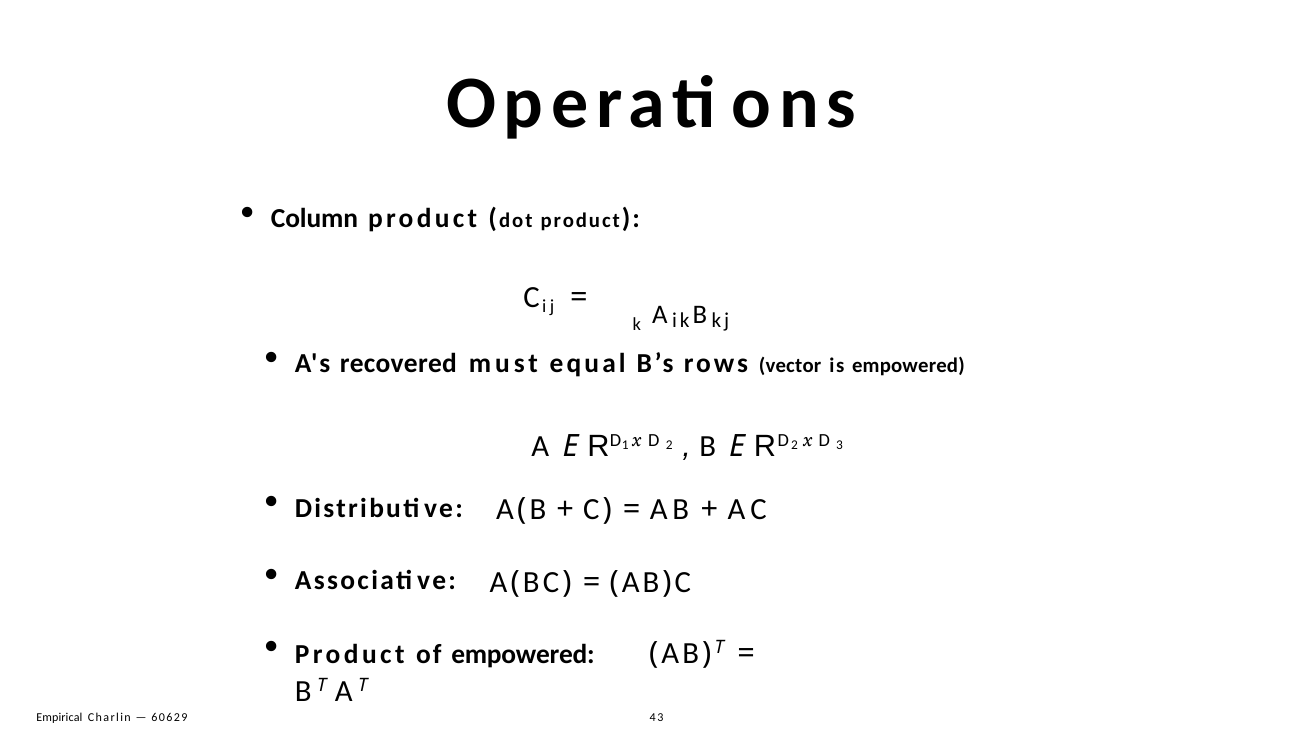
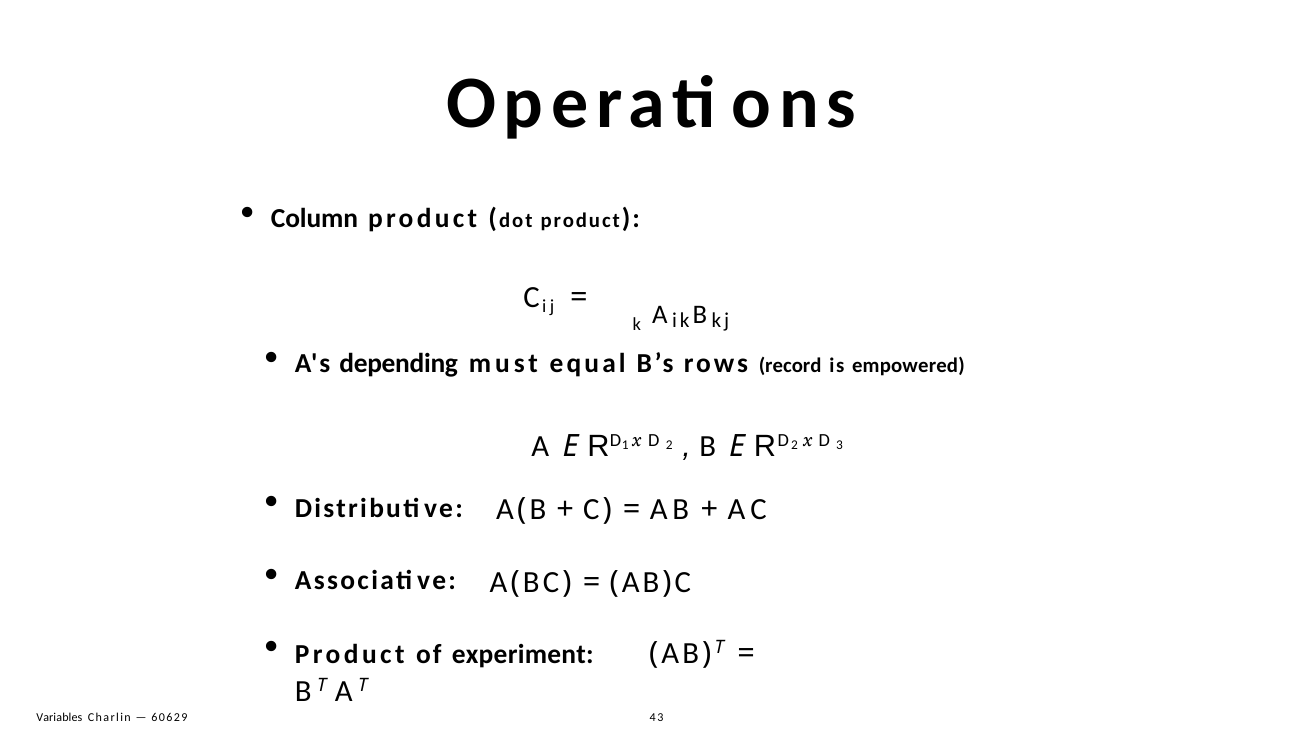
recovered: recovered -> depending
vector: vector -> record
of empowered: empowered -> experiment
Empirical: Empirical -> Variables
